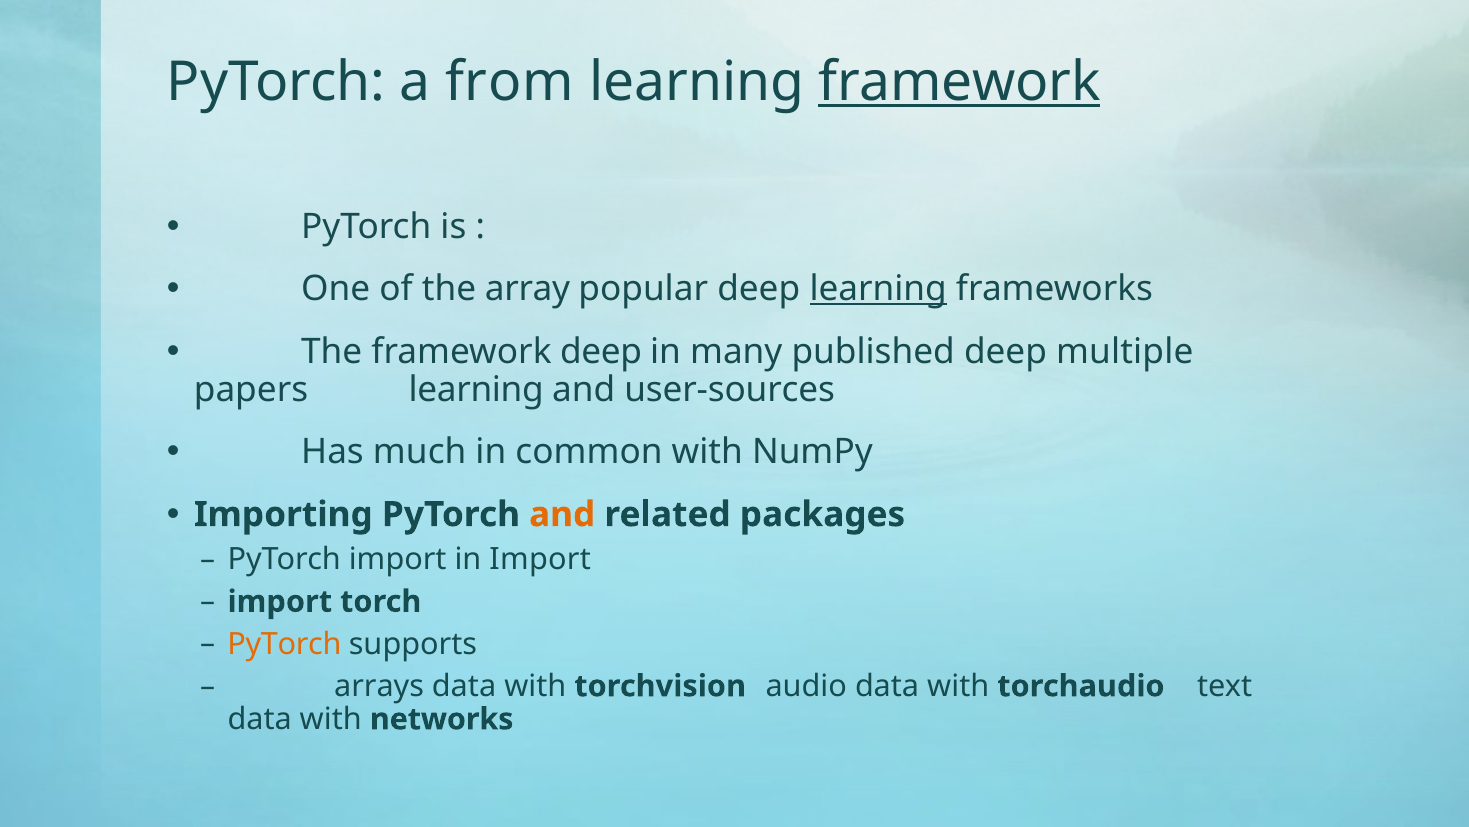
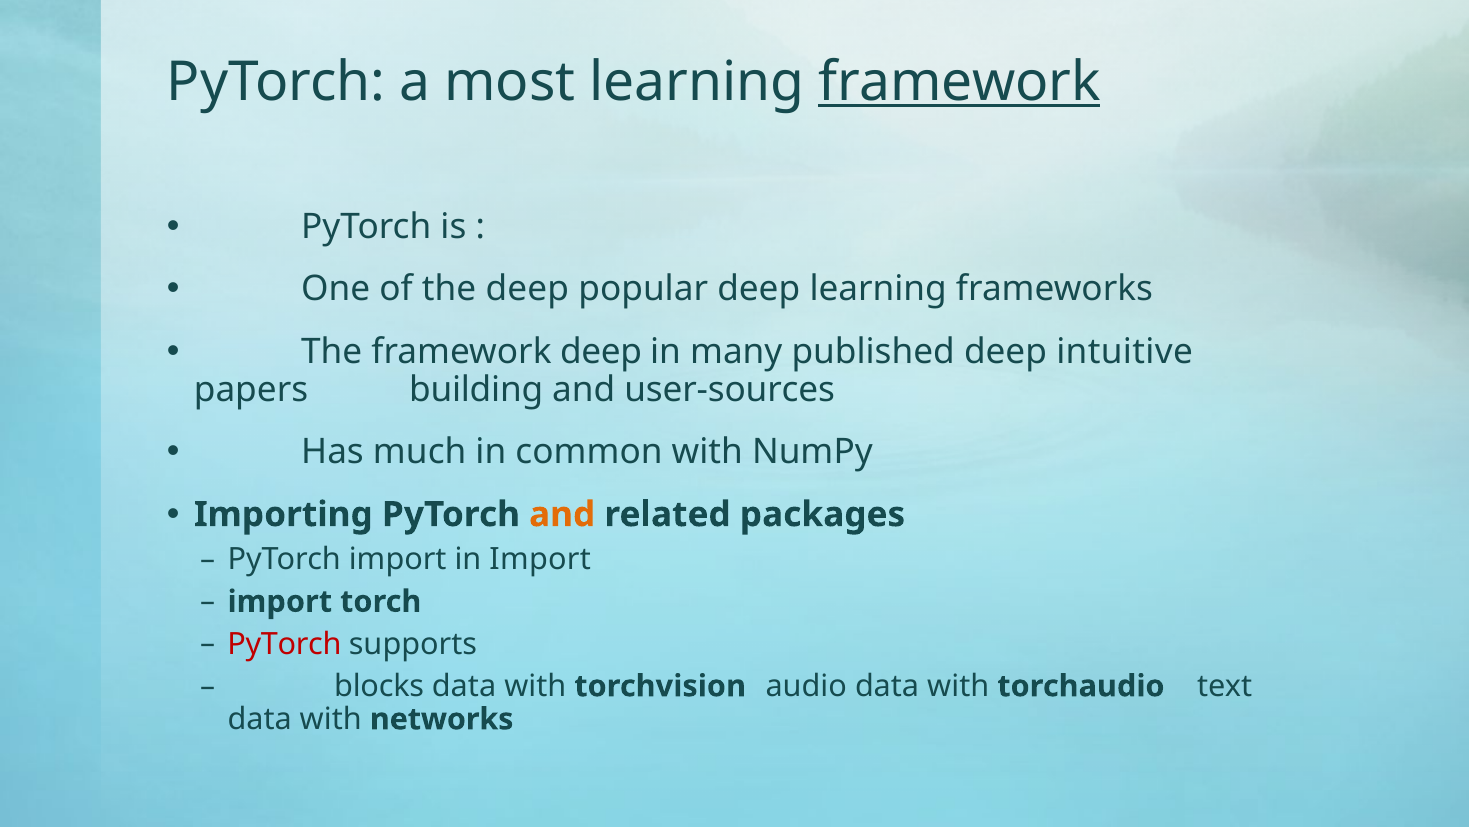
from: from -> most
the array: array -> deep
learning at (878, 289) underline: present -> none
multiple: multiple -> intuitive
papers learning: learning -> building
PyTorch at (284, 644) colour: orange -> red
arrays: arrays -> blocks
